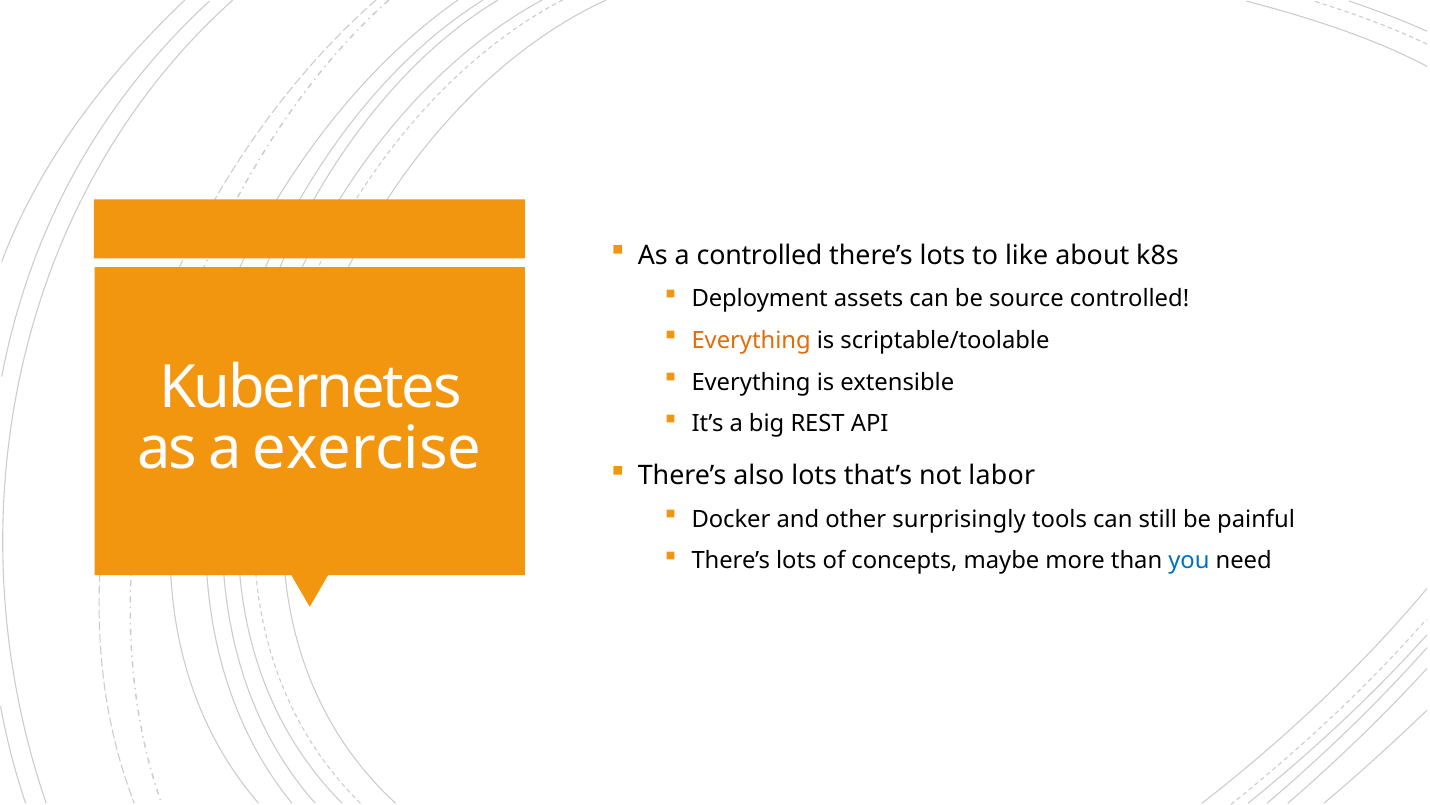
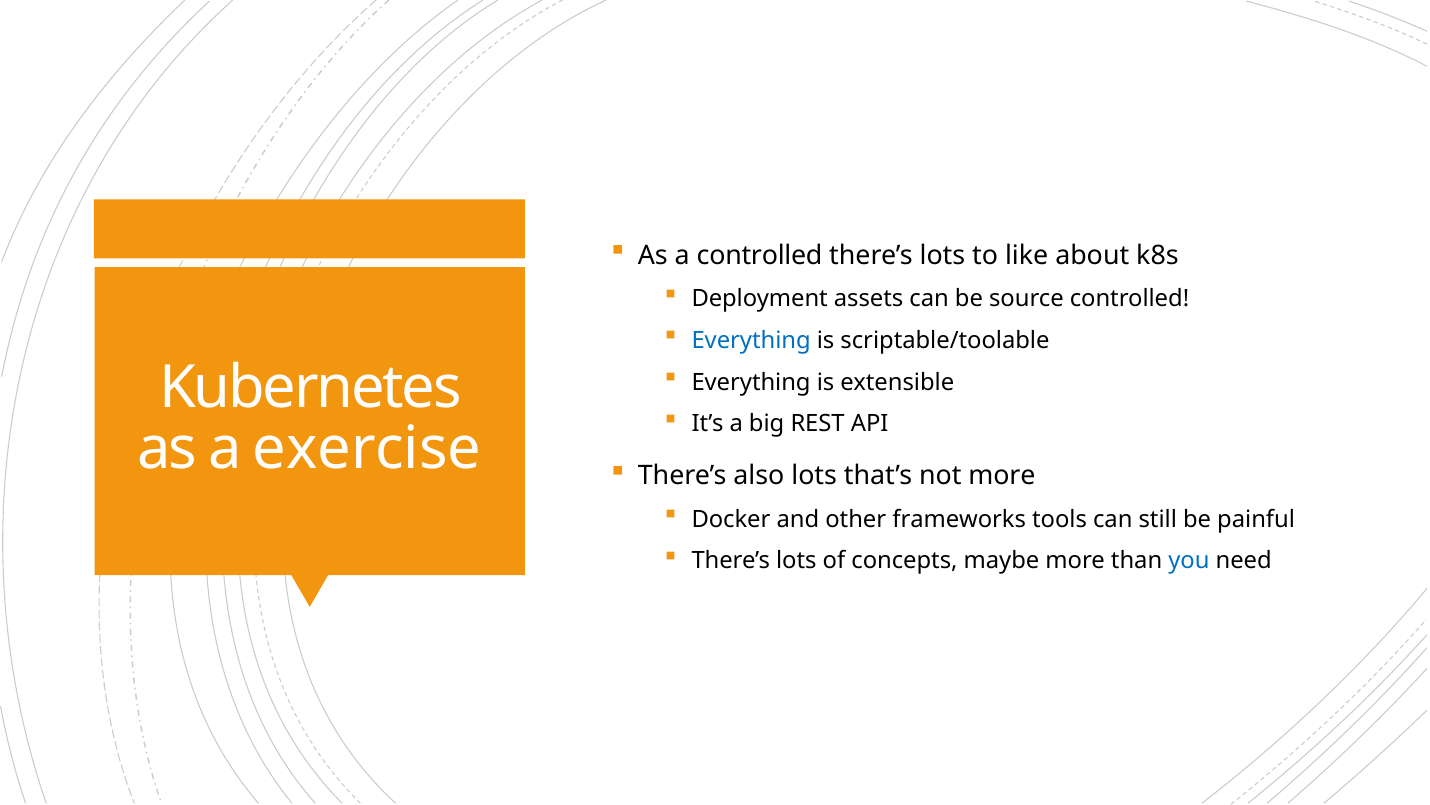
Everything at (751, 340) colour: orange -> blue
not labor: labor -> more
surprisingly: surprisingly -> frameworks
